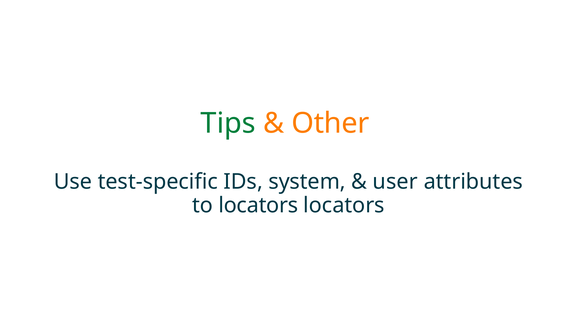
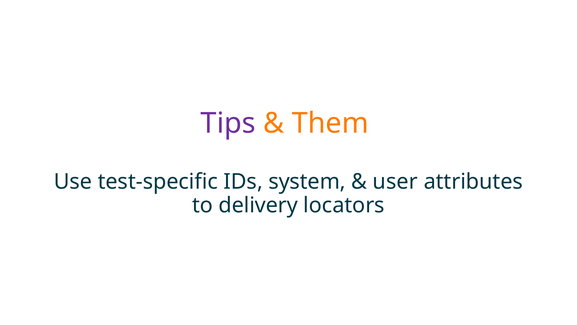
Tips colour: green -> purple
Other: Other -> Them
to locators: locators -> delivery
